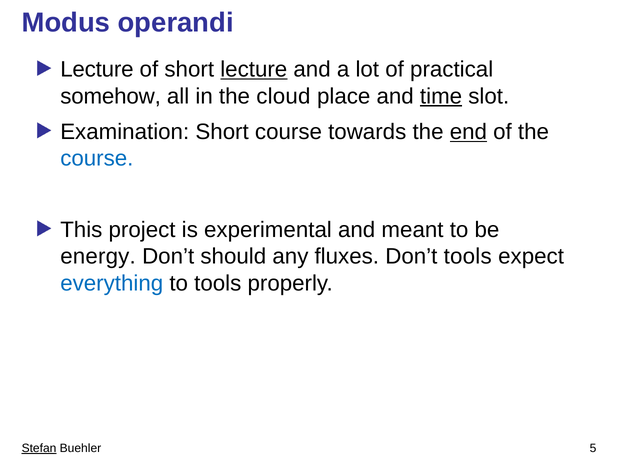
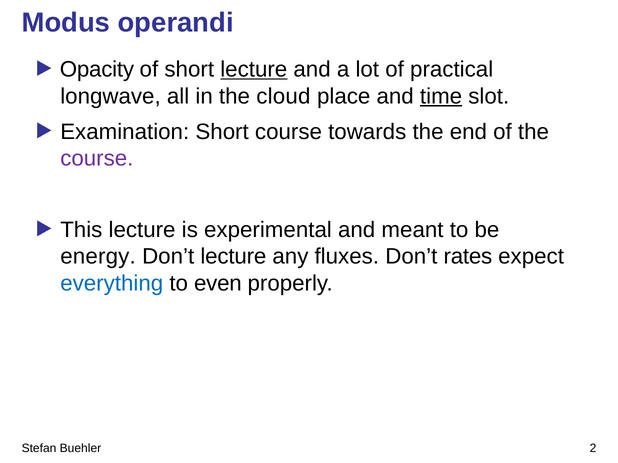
Lecture at (97, 70): Lecture -> Opacity
somehow: somehow -> longwave
end underline: present -> none
course at (97, 159) colour: blue -> purple
This project: project -> lecture
Don’t should: should -> lecture
Don’t tools: tools -> rates
to tools: tools -> even
Stefan underline: present -> none
5: 5 -> 2
